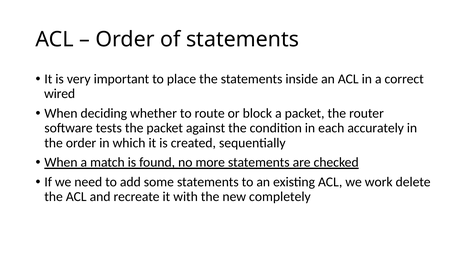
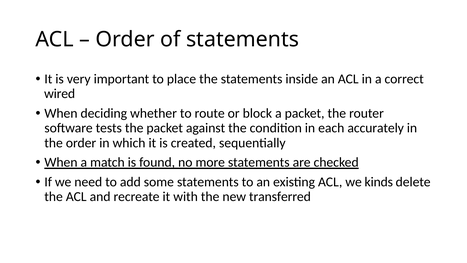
work: work -> kinds
completely: completely -> transferred
